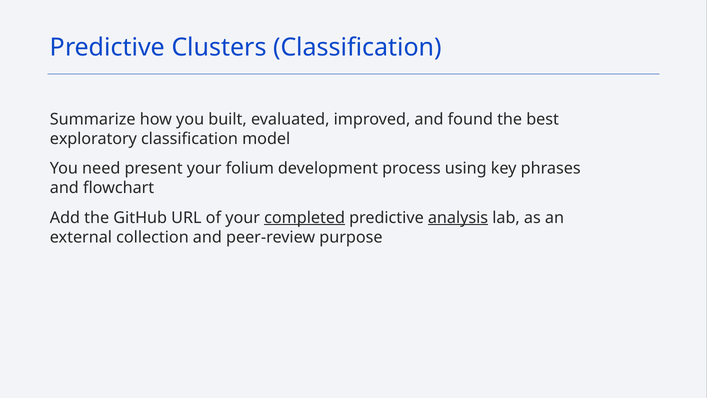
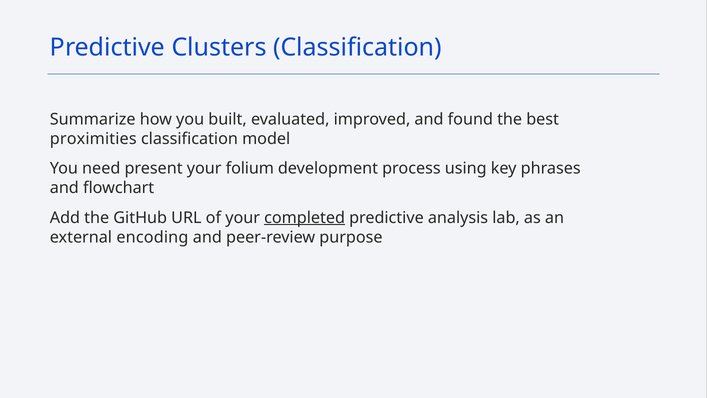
exploratory: exploratory -> proximities
analysis underline: present -> none
collection: collection -> encoding
